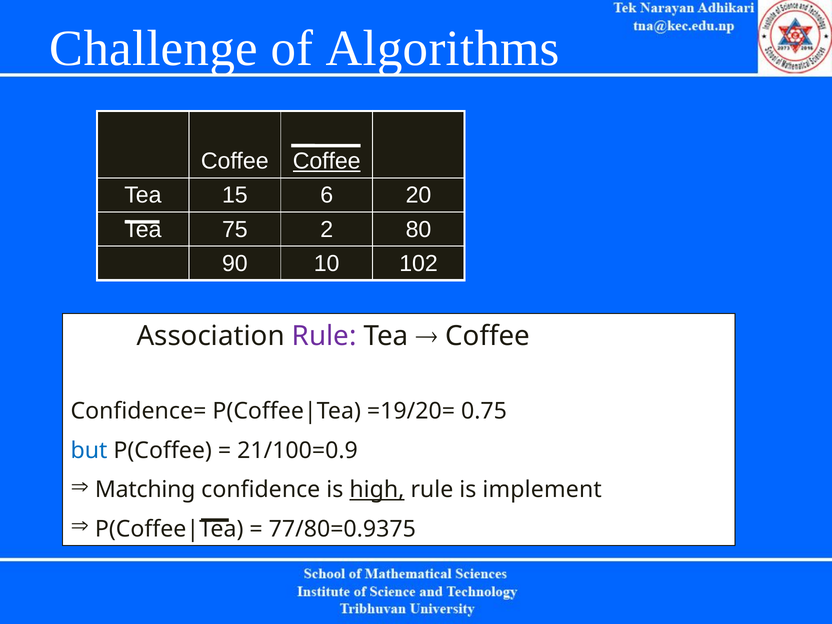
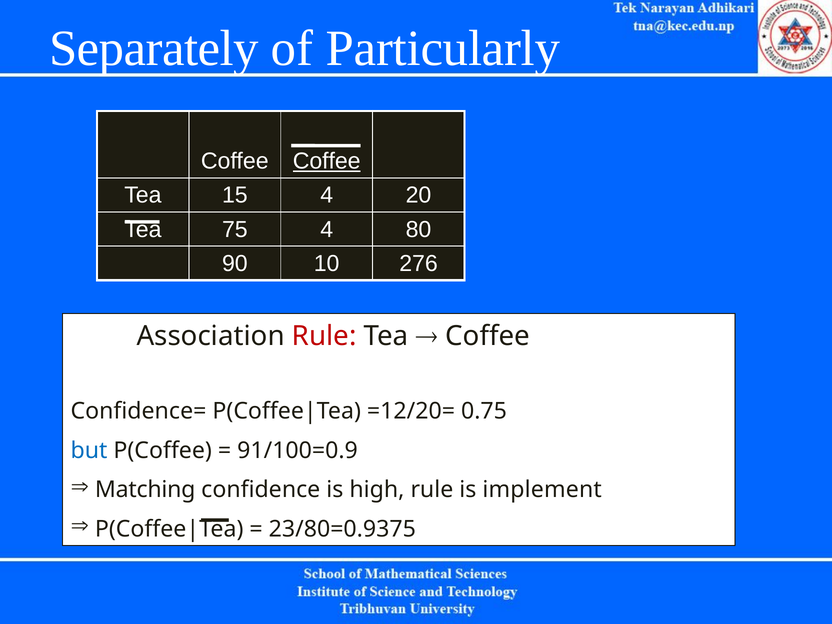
Challenge: Challenge -> Separately
Algorithms: Algorithms -> Particularly
15 6: 6 -> 4
75 2: 2 -> 4
102: 102 -> 276
Rule at (324, 336) colour: purple -> red
=19/20=: =19/20= -> =12/20=
21/100=0.9: 21/100=0.9 -> 91/100=0.9
high underline: present -> none
77/80=0.9375: 77/80=0.9375 -> 23/80=0.9375
